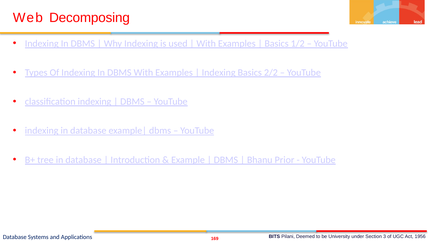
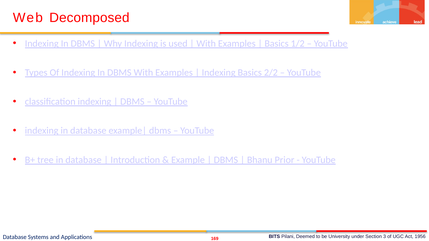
Decomposing: Decomposing -> Decomposed
